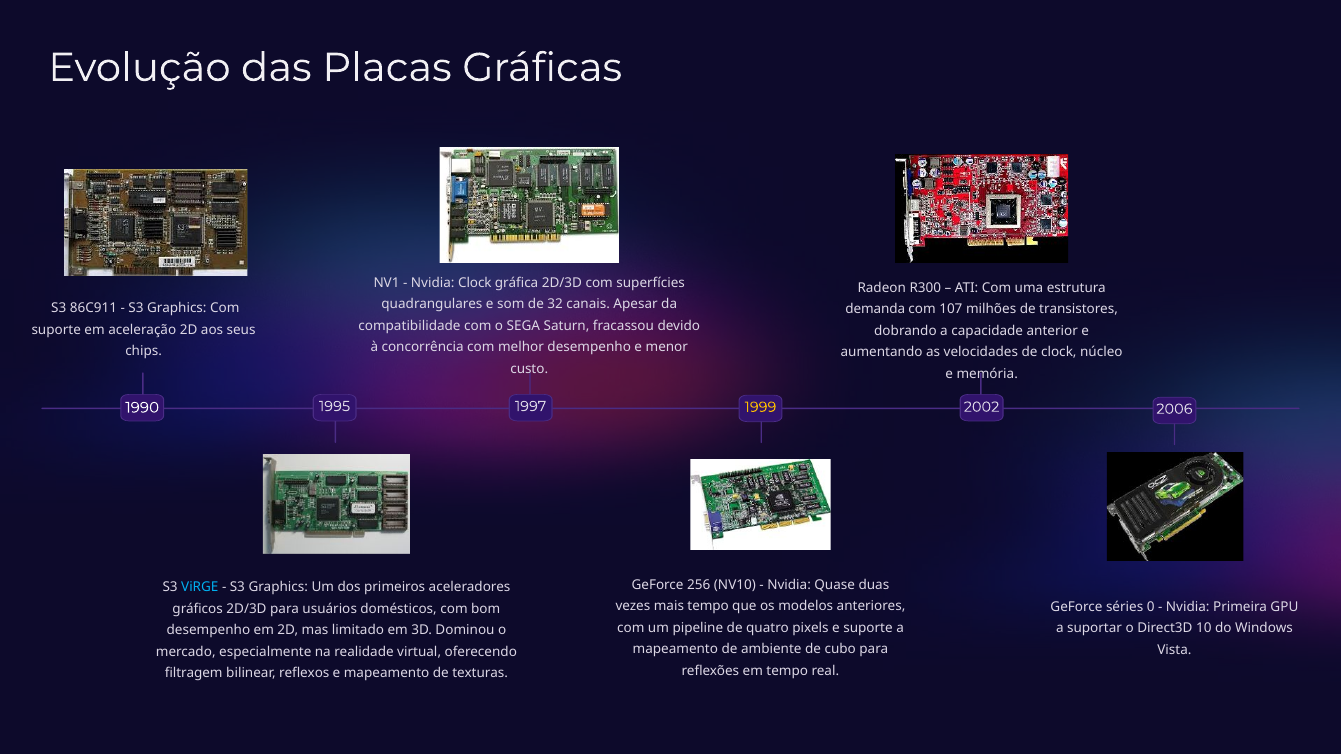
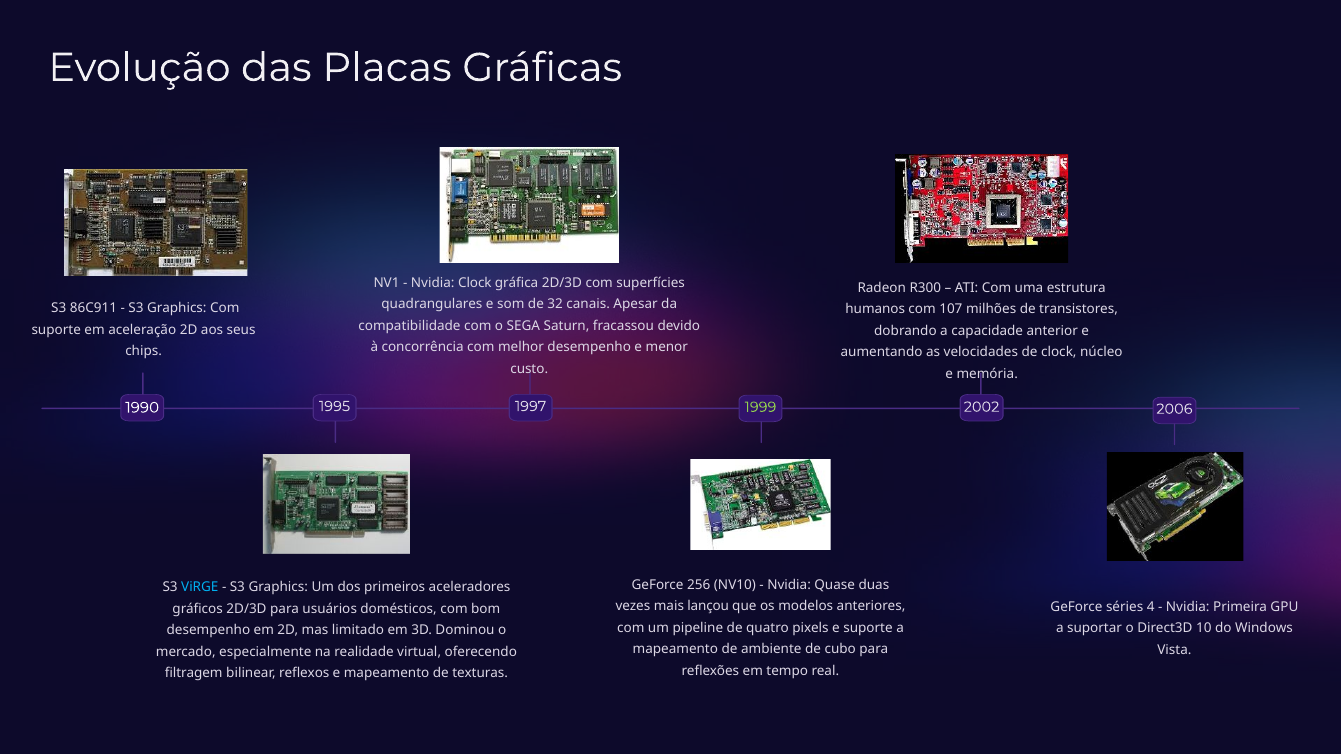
demanda: demanda -> humanos
1999 colour: yellow -> light green
mais tempo: tempo -> lançou
0: 0 -> 4
